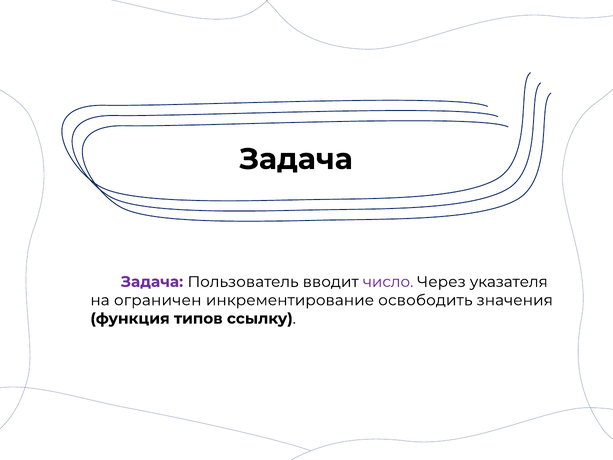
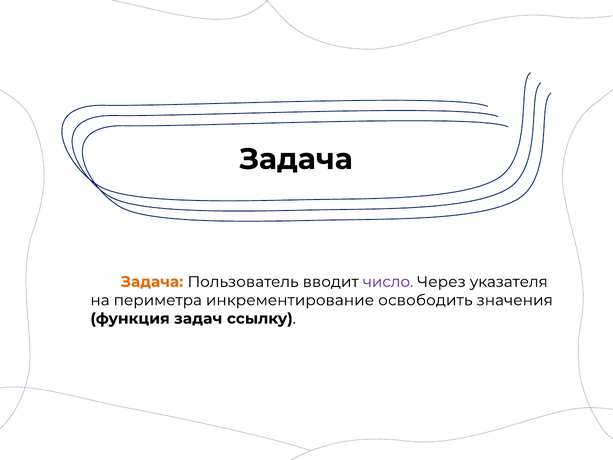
Задача at (152, 282) colour: purple -> orange
ограничен: ограничен -> периметра
типов: типов -> задач
